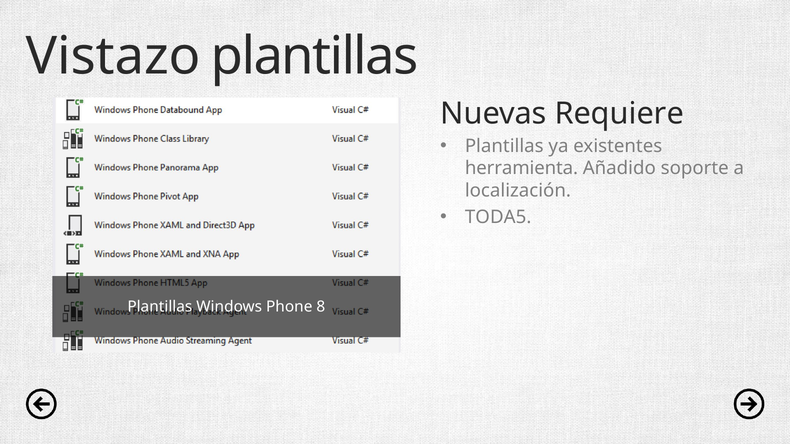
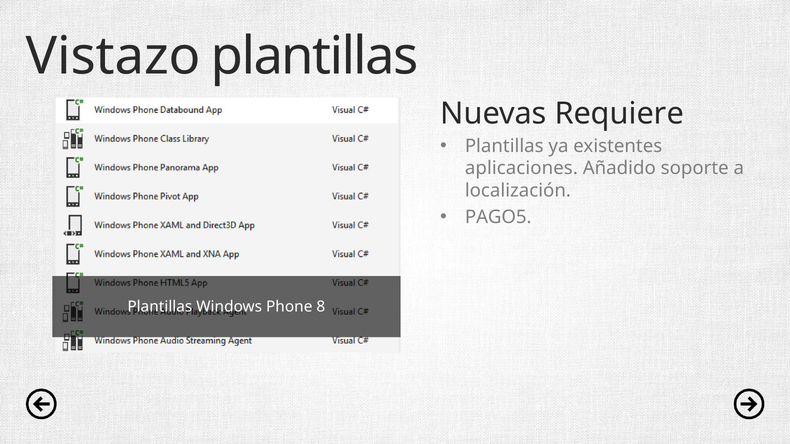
herramienta: herramienta -> aplicaciones
TODA5: TODA5 -> PAGO5
